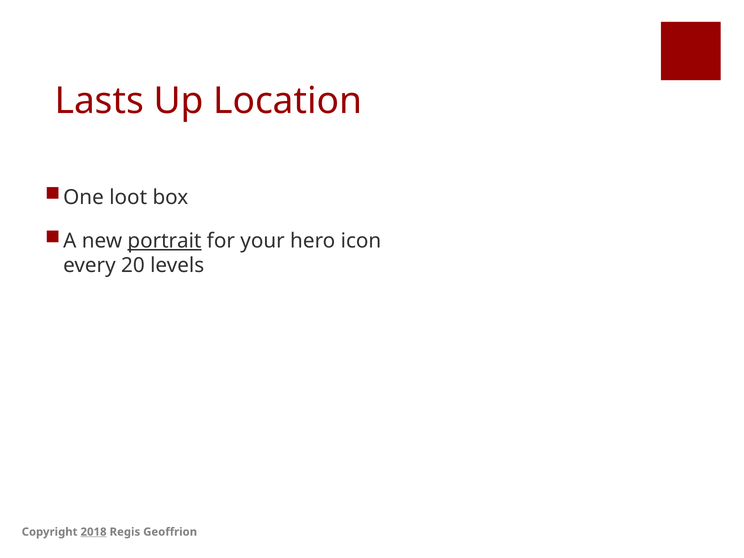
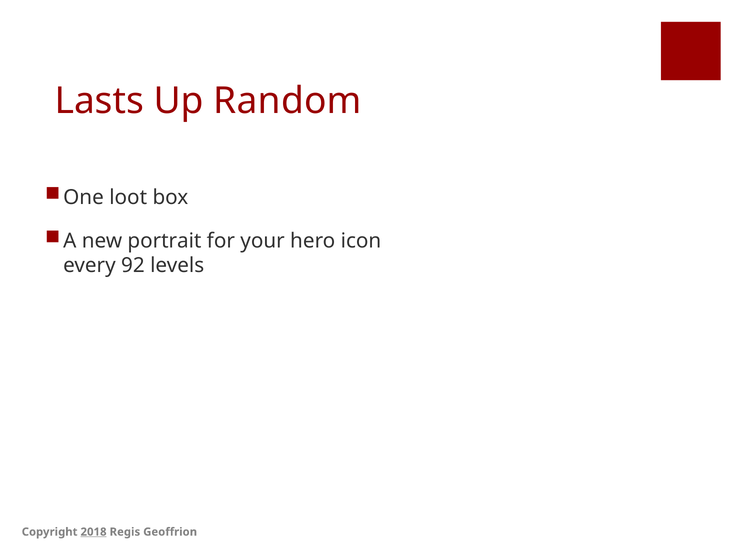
Location: Location -> Random
portrait underline: present -> none
20: 20 -> 92
